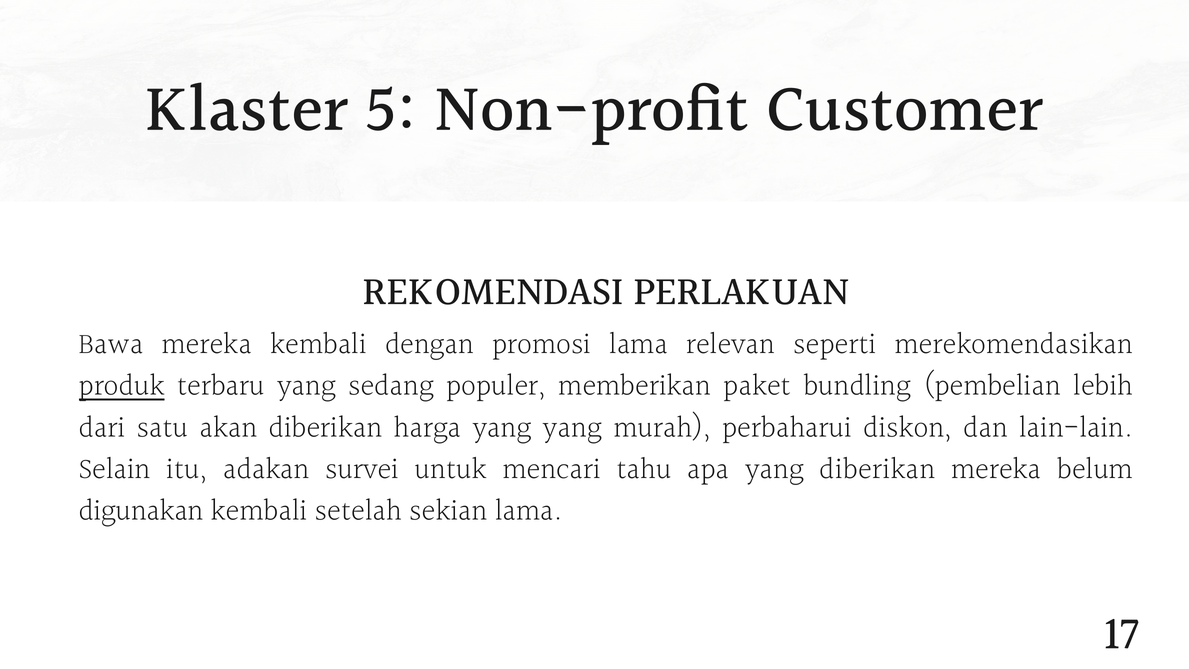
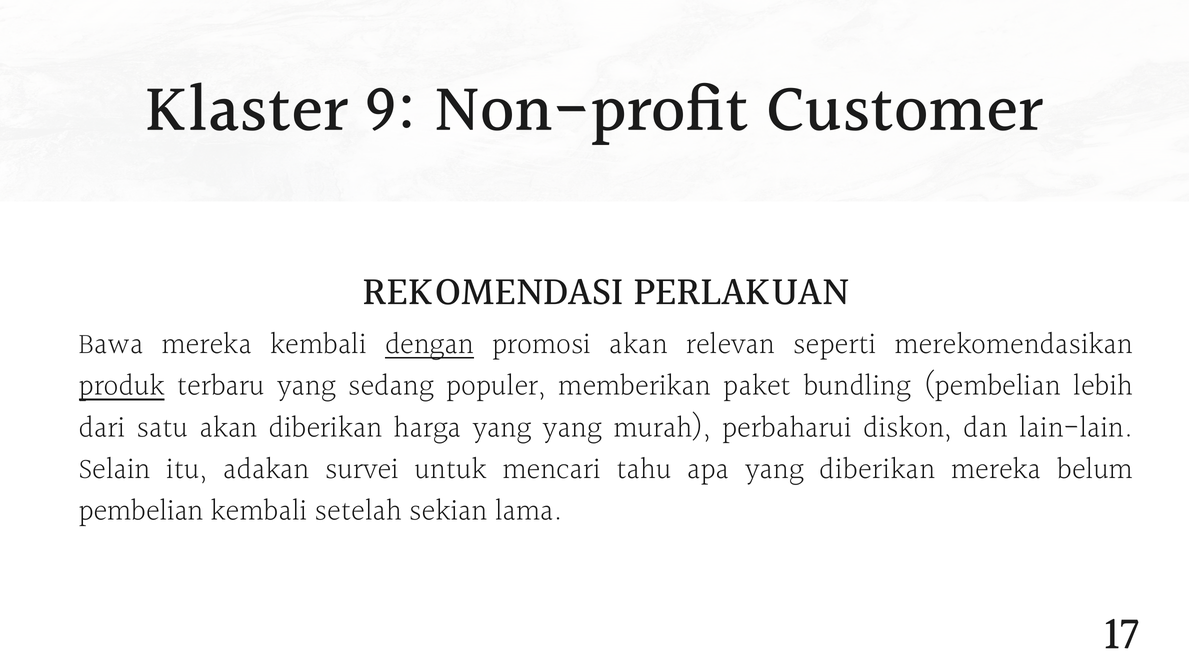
5: 5 -> 9
dengan underline: none -> present
promosi lama: lama -> akan
digunakan at (141, 511): digunakan -> pembelian
